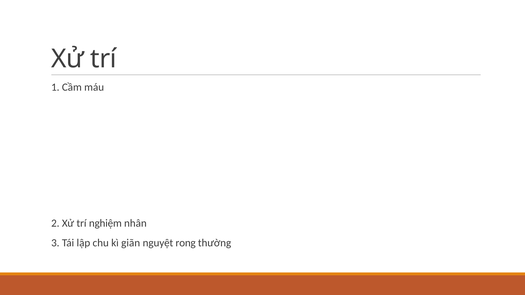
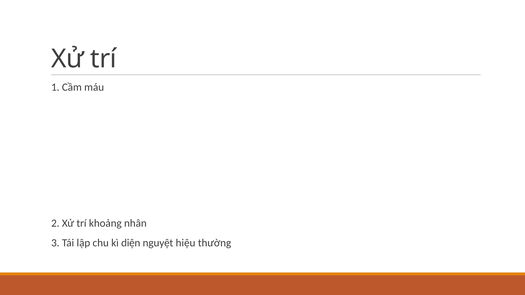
nghiệm: nghiệm -> khoảng
giãn: giãn -> diện
rong: rong -> hiệu
